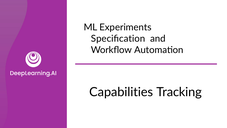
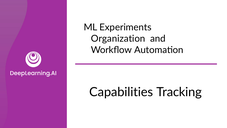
Speciﬁcation: Speciﬁcation -> Organization
